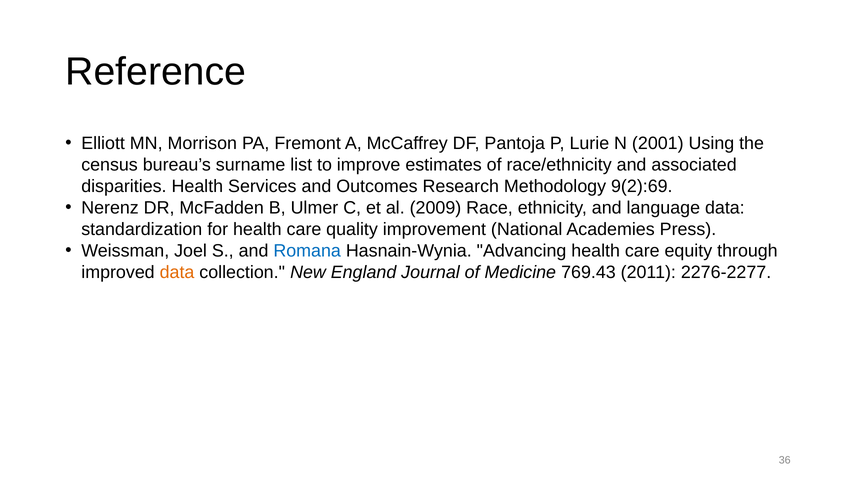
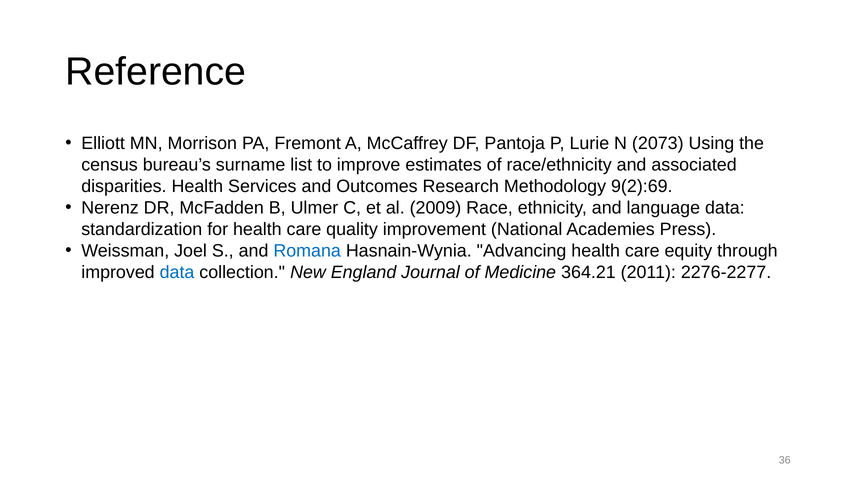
2001: 2001 -> 2073
data at (177, 272) colour: orange -> blue
769.43: 769.43 -> 364.21
